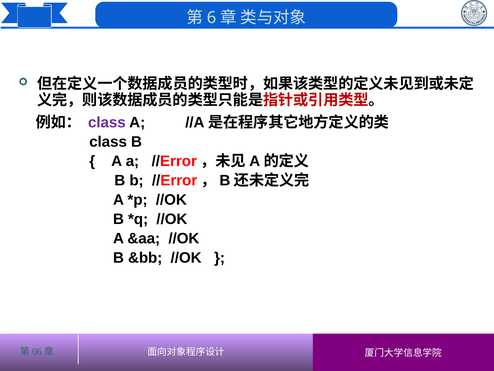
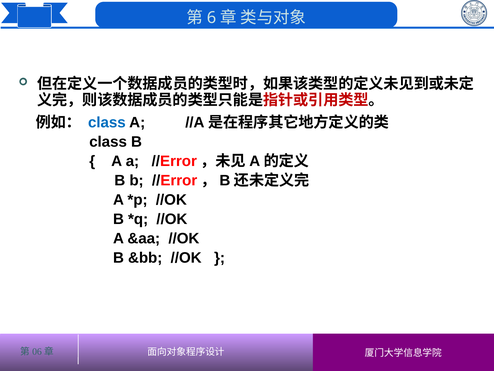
class at (107, 122) colour: purple -> blue
